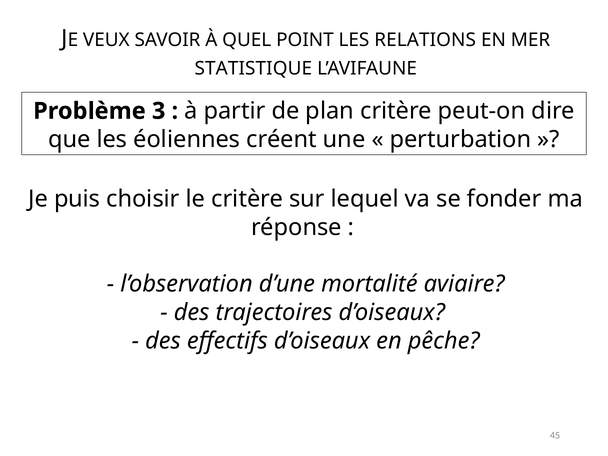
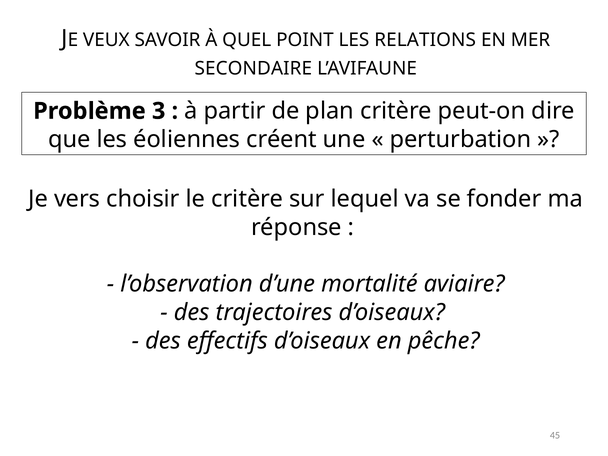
STATISTIQUE: STATISTIQUE -> SECONDAIRE
puis: puis -> vers
